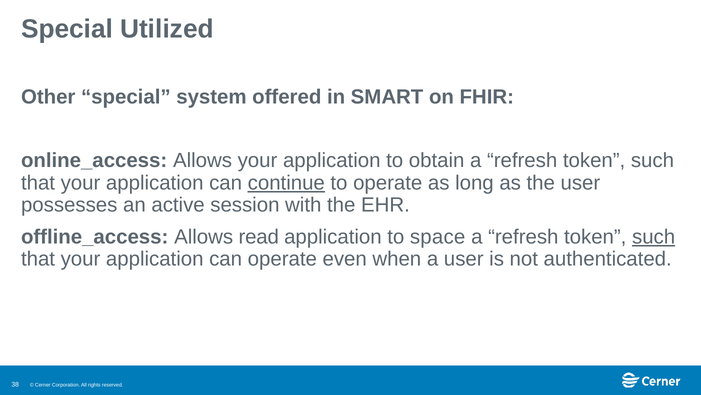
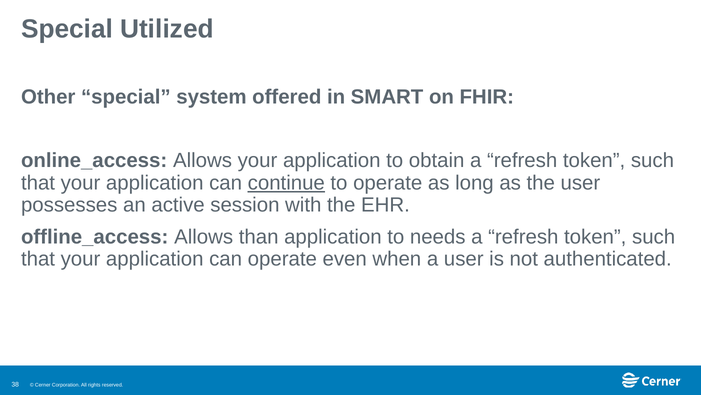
read: read -> than
space: space -> needs
such at (654, 236) underline: present -> none
